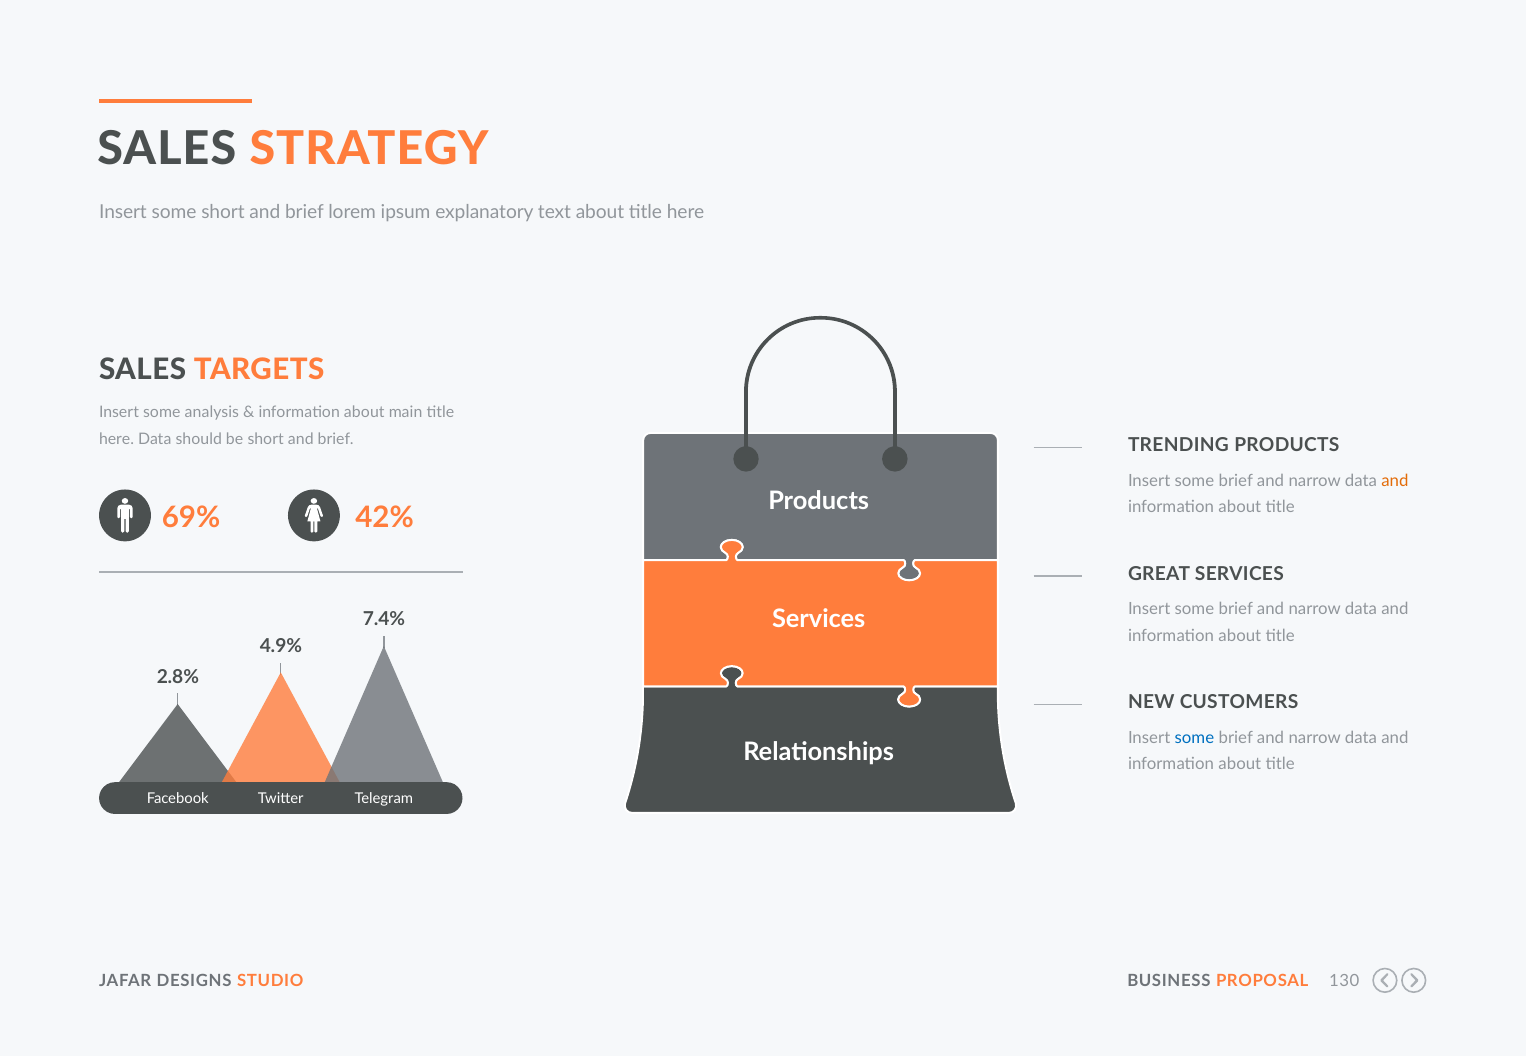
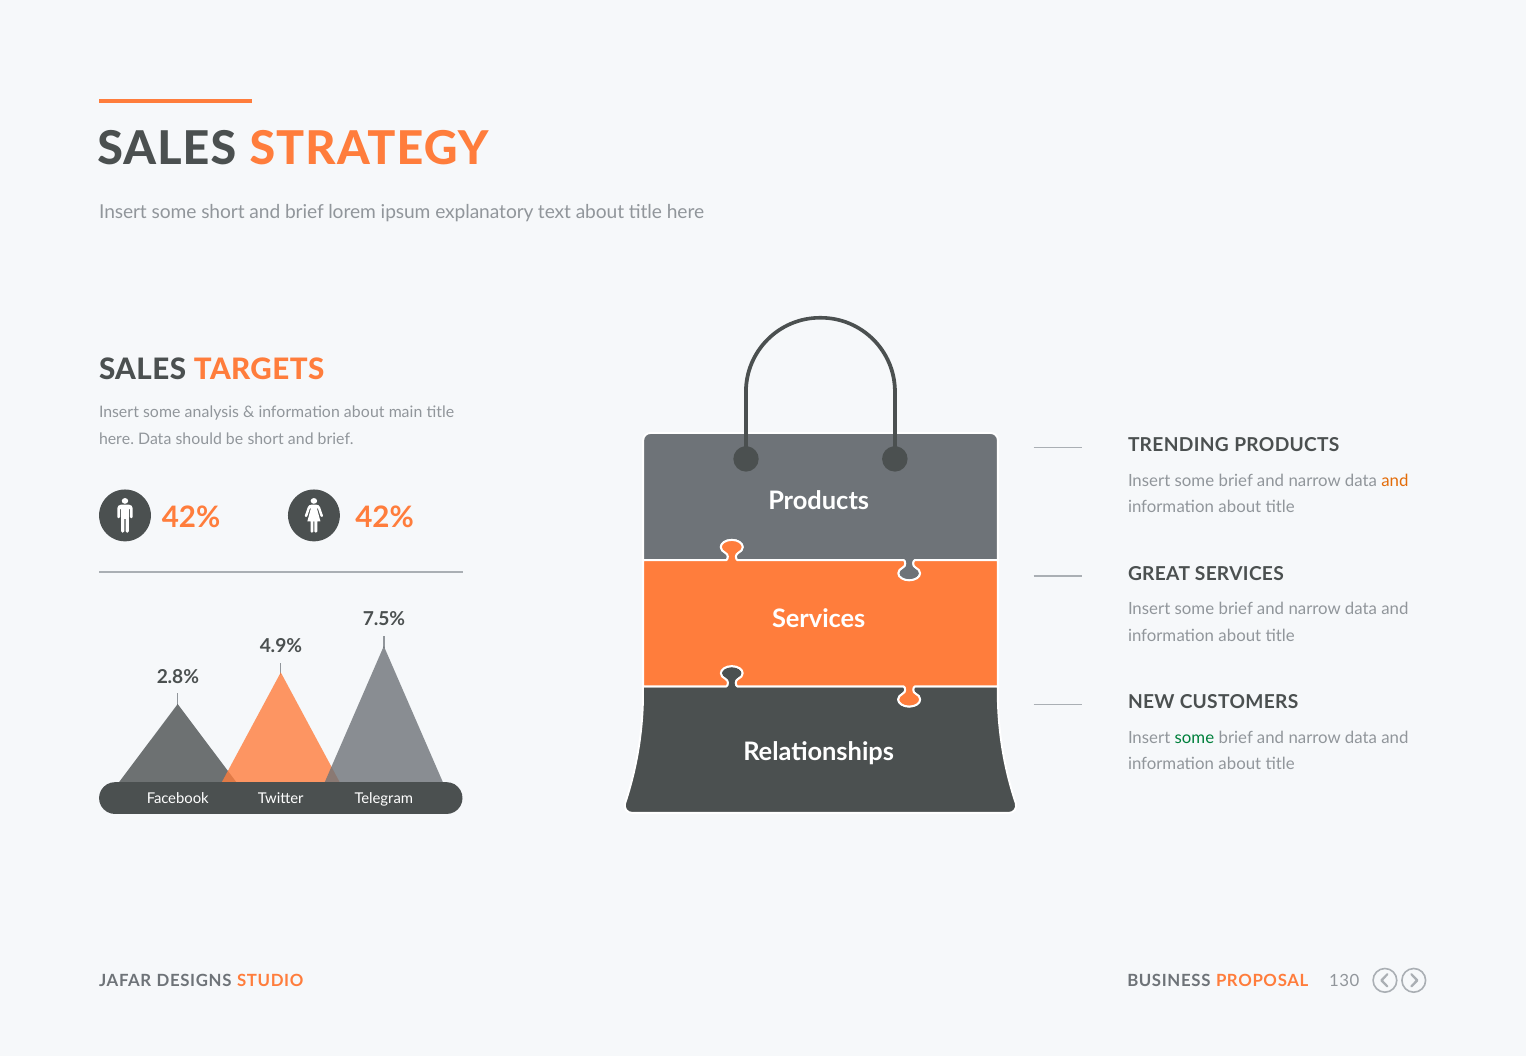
69% at (191, 518): 69% -> 42%
7.4%: 7.4% -> 7.5%
some at (1194, 738) colour: blue -> green
